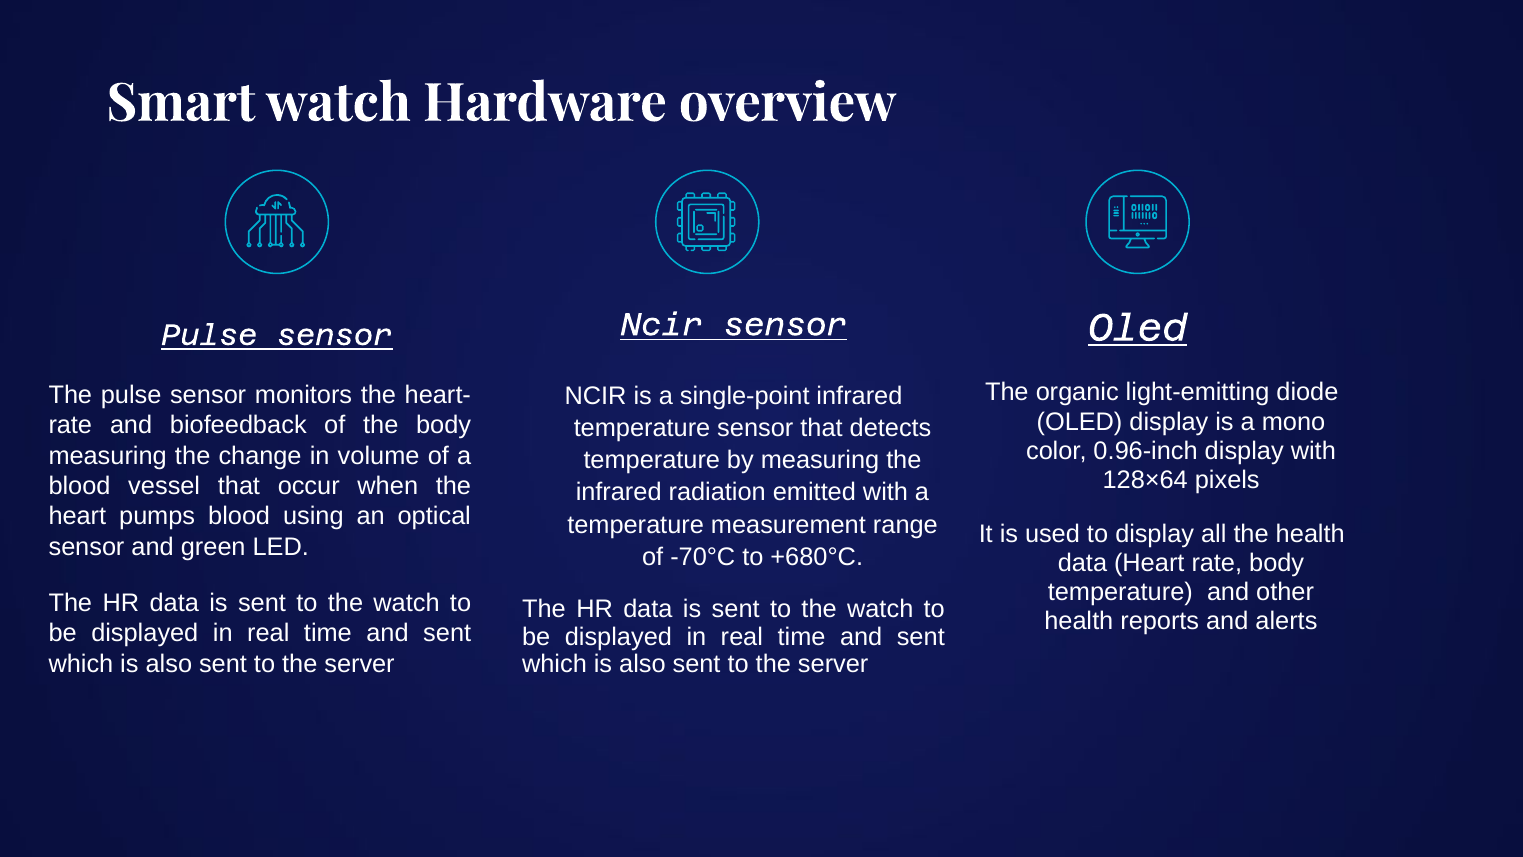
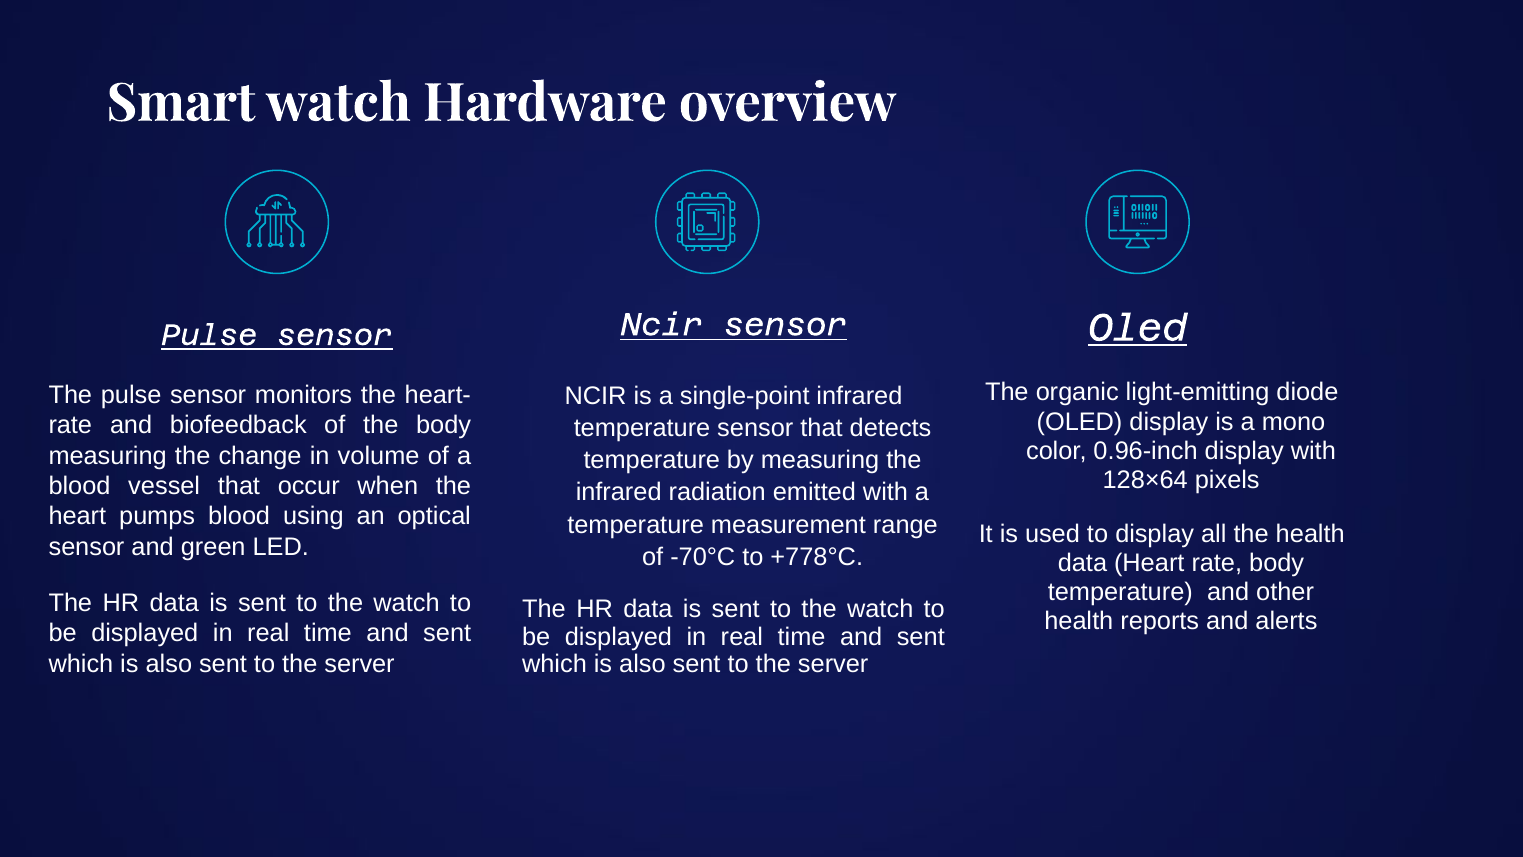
+680°C: +680°C -> +778°C
